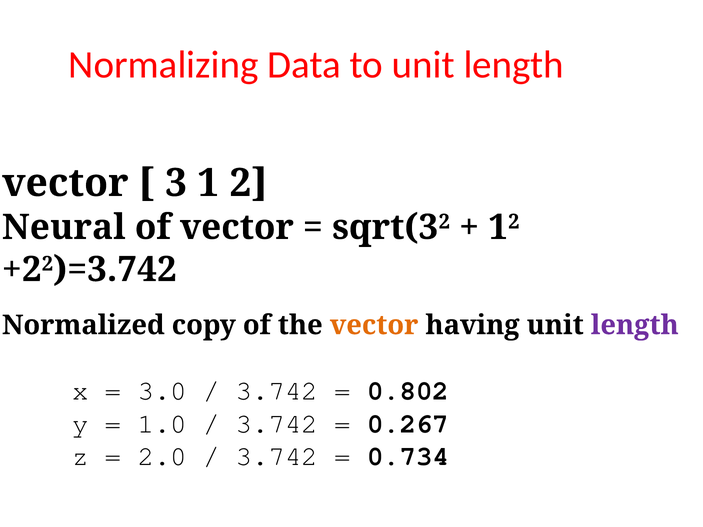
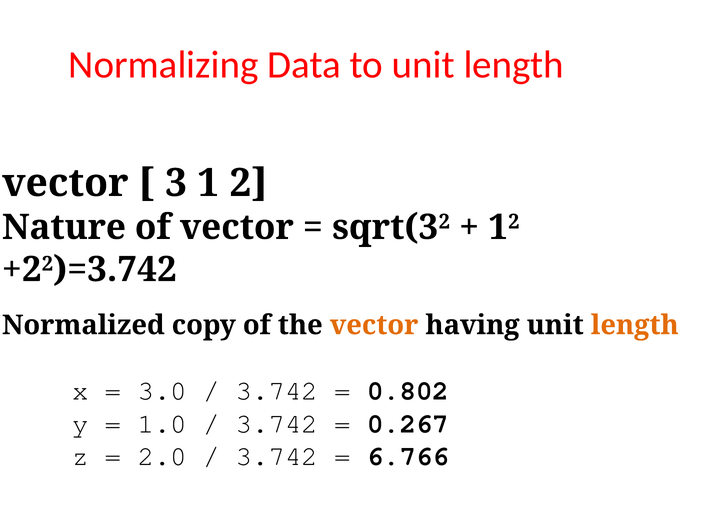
Neural: Neural -> Nature
length at (635, 325) colour: purple -> orange
0.734: 0.734 -> 6.766
